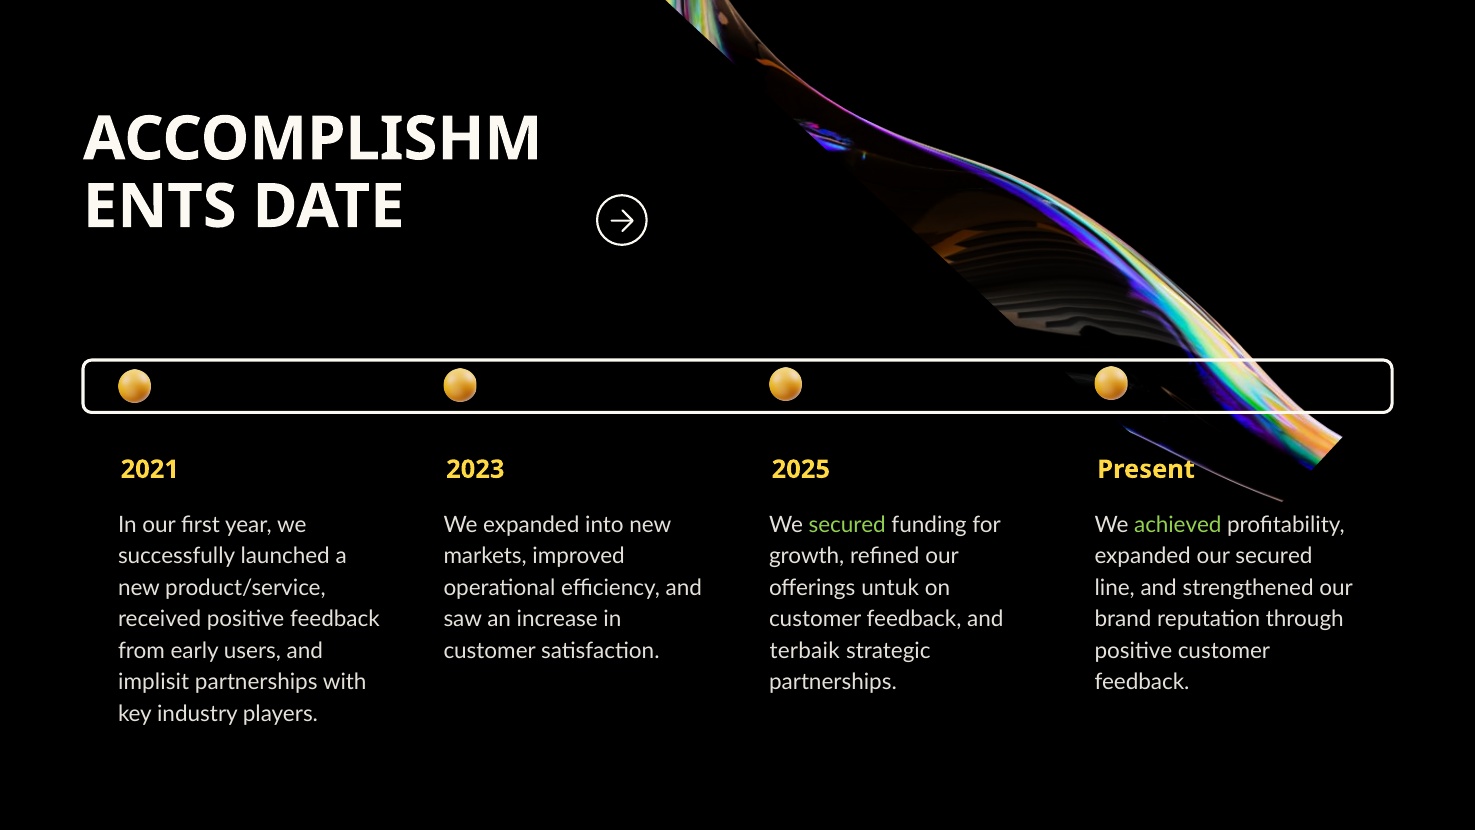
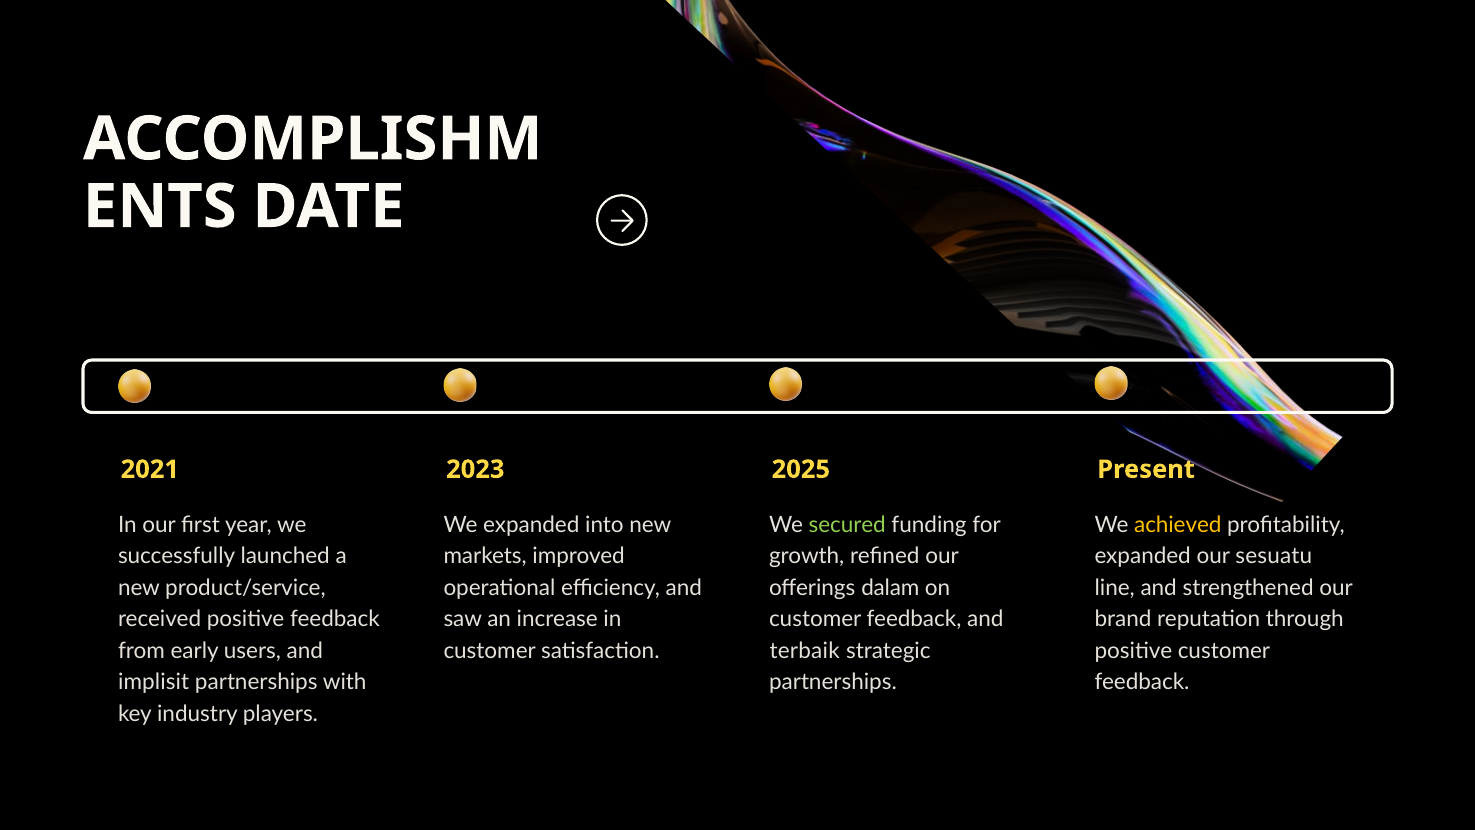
achieved colour: light green -> yellow
our secured: secured -> sesuatu
untuk: untuk -> dalam
